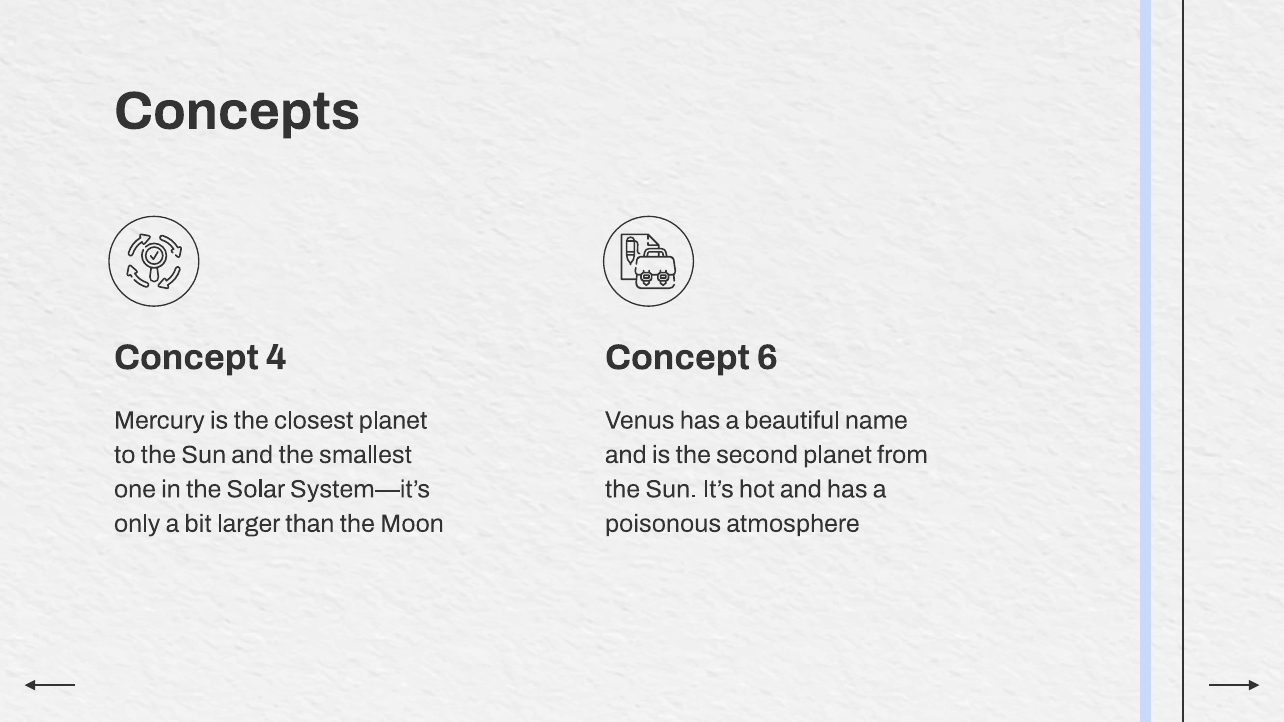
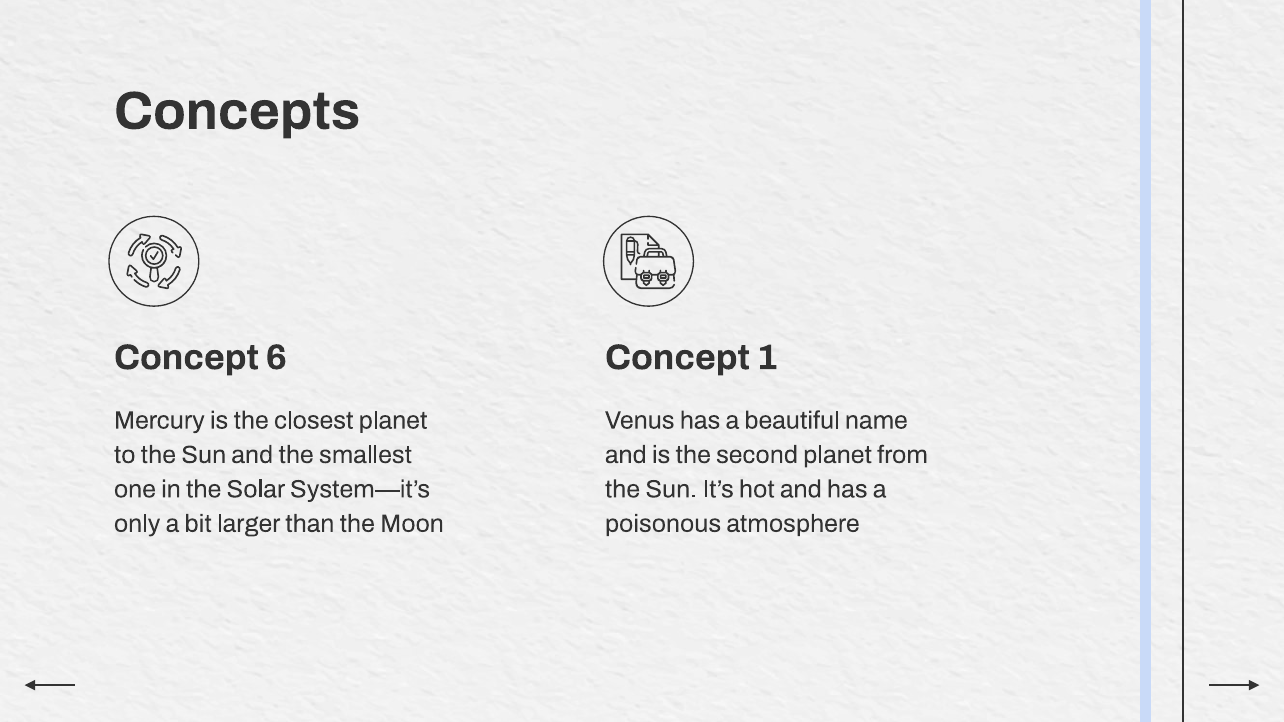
4: 4 -> 6
6: 6 -> 1
